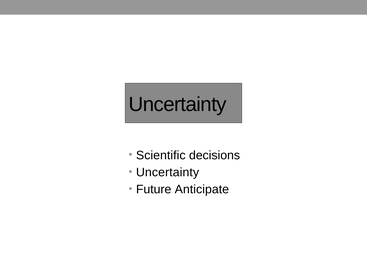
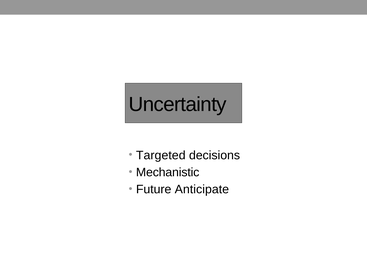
Scientific: Scientific -> Targeted
Uncertainty at (168, 173): Uncertainty -> Mechanistic
